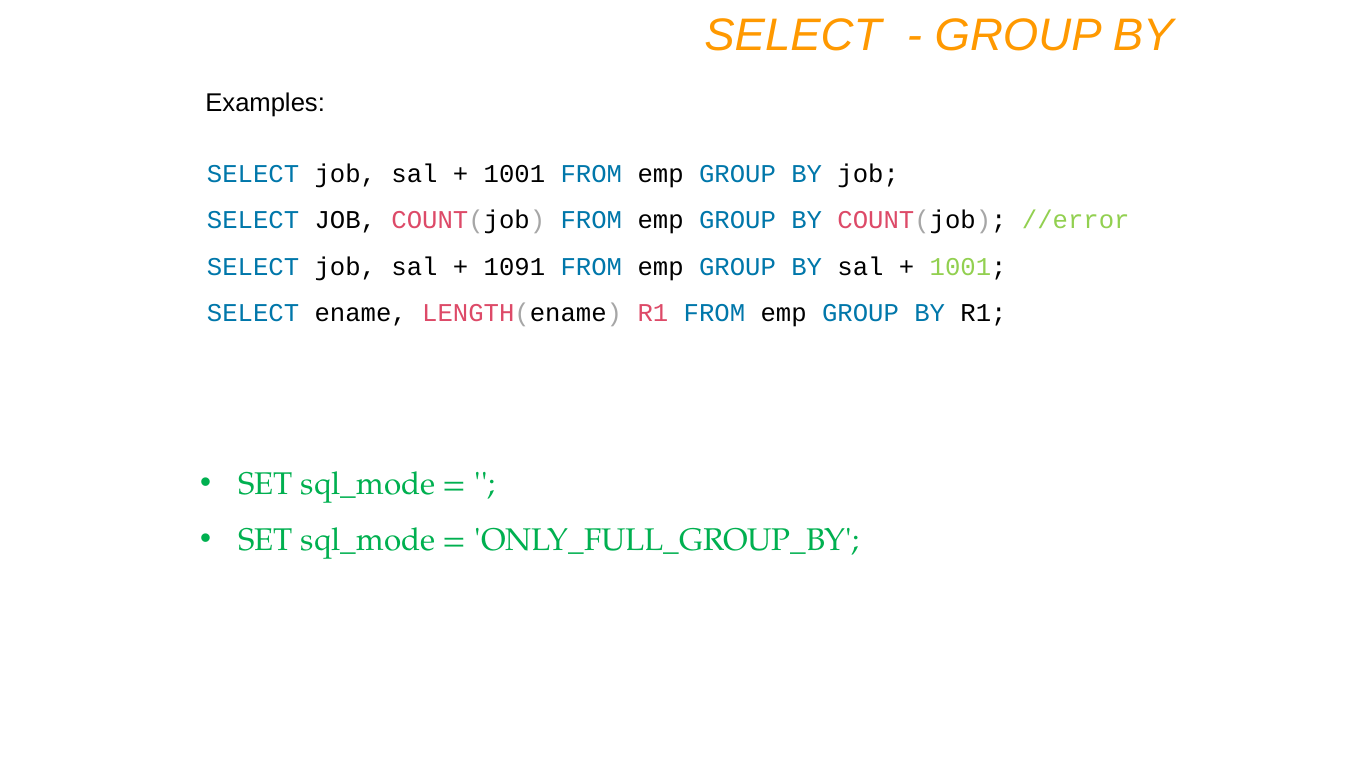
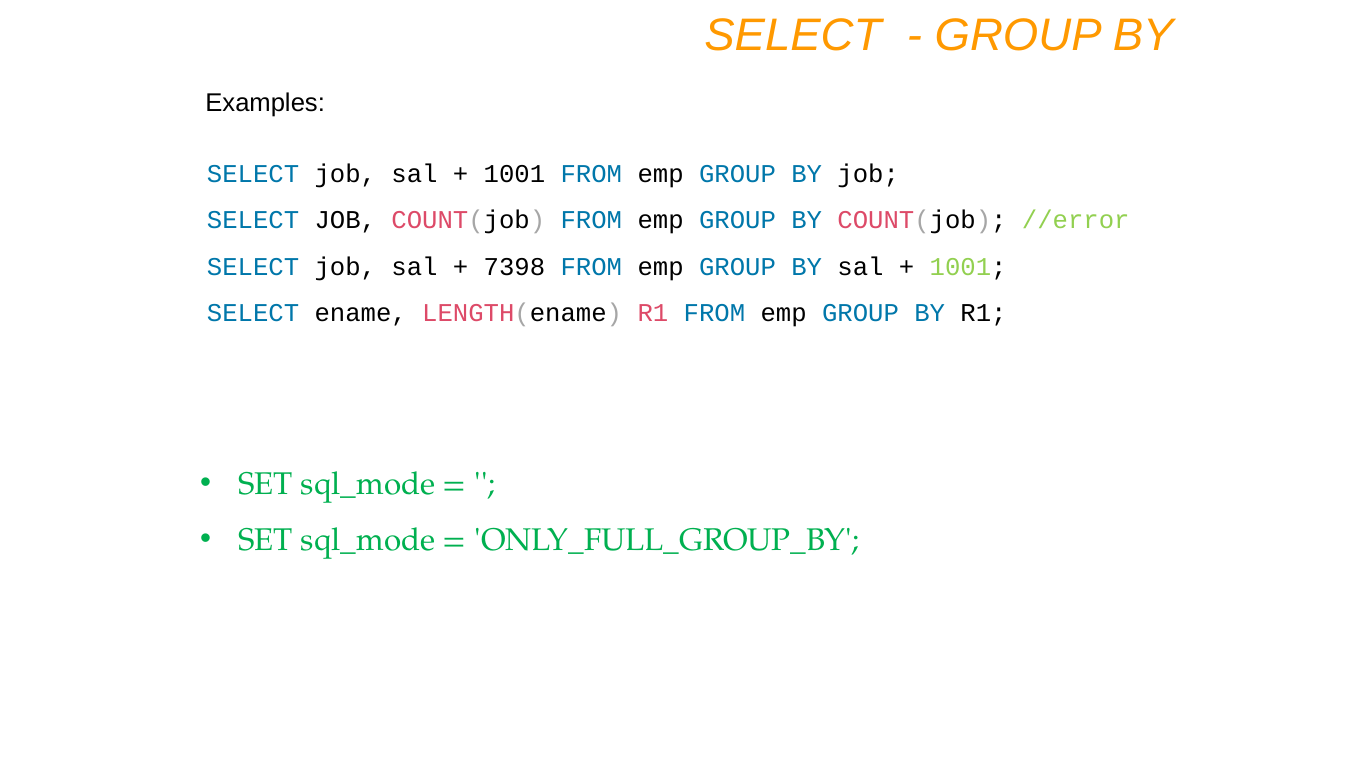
1091: 1091 -> 7398
